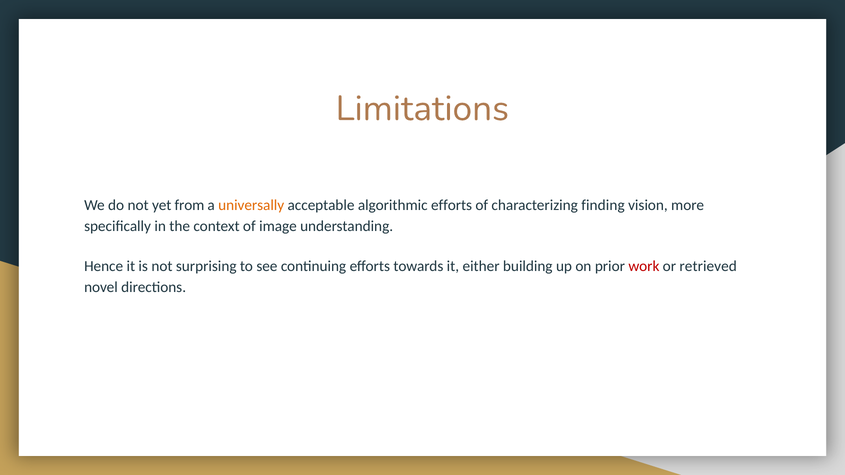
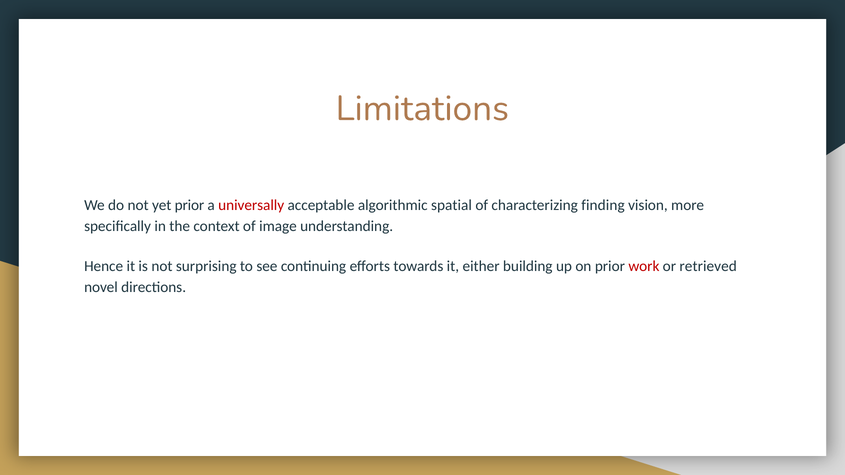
yet from: from -> prior
universally colour: orange -> red
algorithmic efforts: efforts -> spatial
